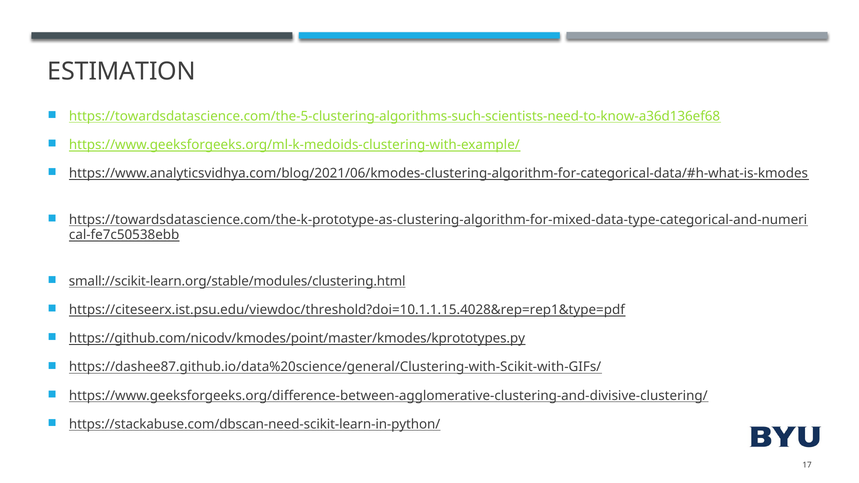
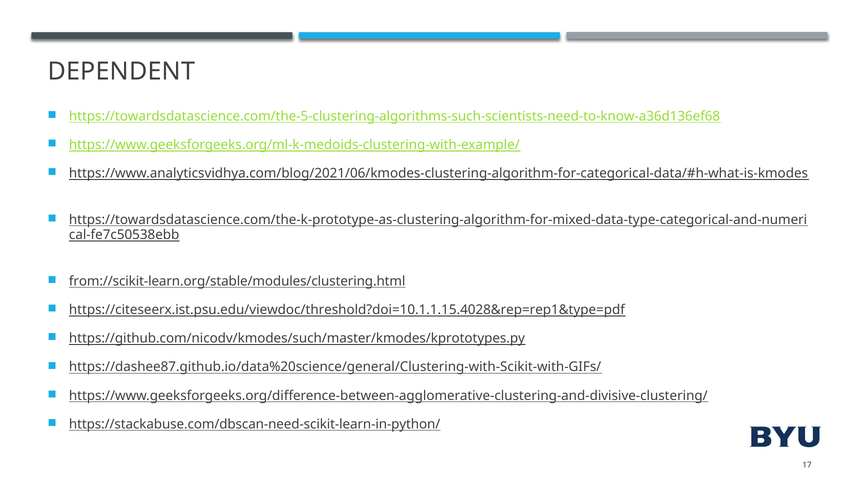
ESTIMATION: ESTIMATION -> DEPENDENT
small://scikit-learn.org/stable/modules/clustering.html: small://scikit-learn.org/stable/modules/clustering.html -> from://scikit-learn.org/stable/modules/clustering.html
https://github.com/nicodv/kmodes/point/master/kmodes/kprototypes.py: https://github.com/nicodv/kmodes/point/master/kmodes/kprototypes.py -> https://github.com/nicodv/kmodes/such/master/kmodes/kprototypes.py
